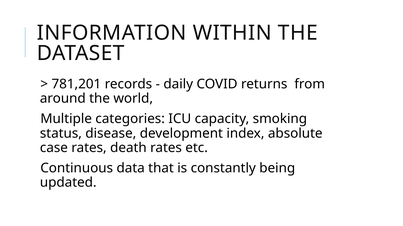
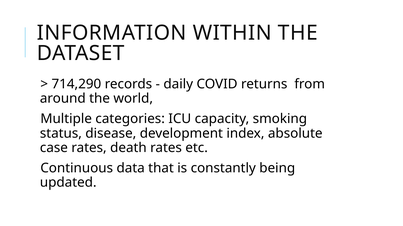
781,201: 781,201 -> 714,290
